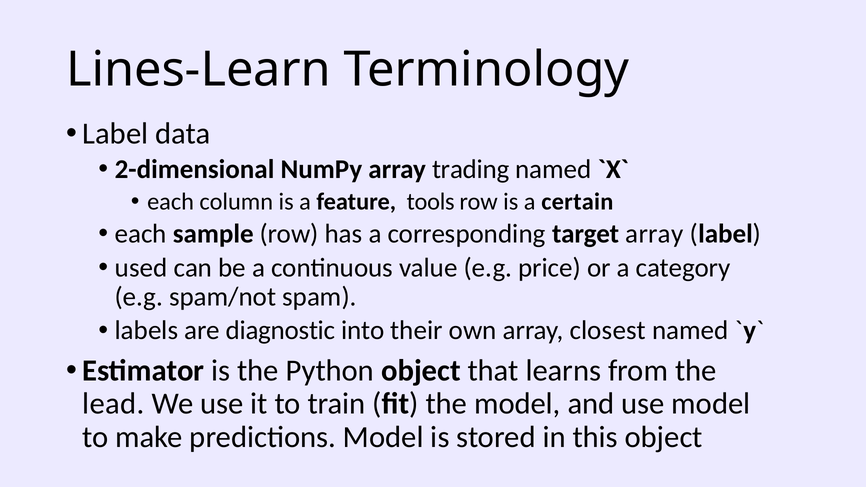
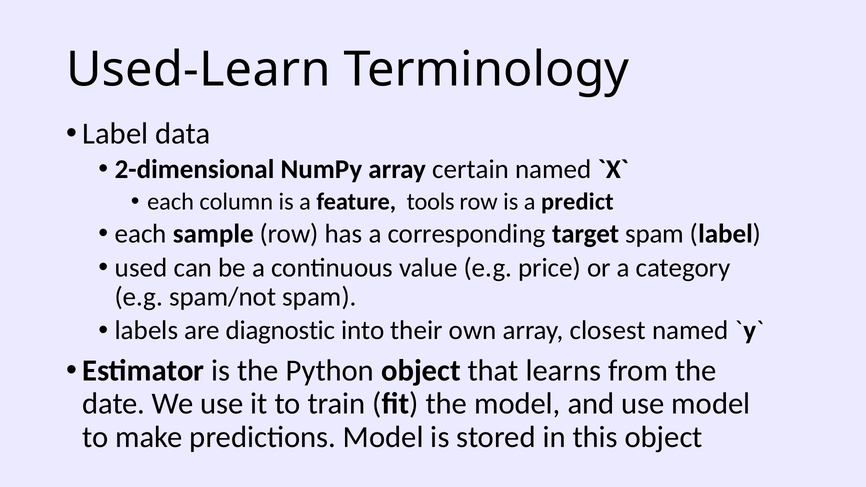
Lines-Learn: Lines-Learn -> Used-Learn
trading: trading -> certain
certain: certain -> predict
target array: array -> spam
lead: lead -> date
